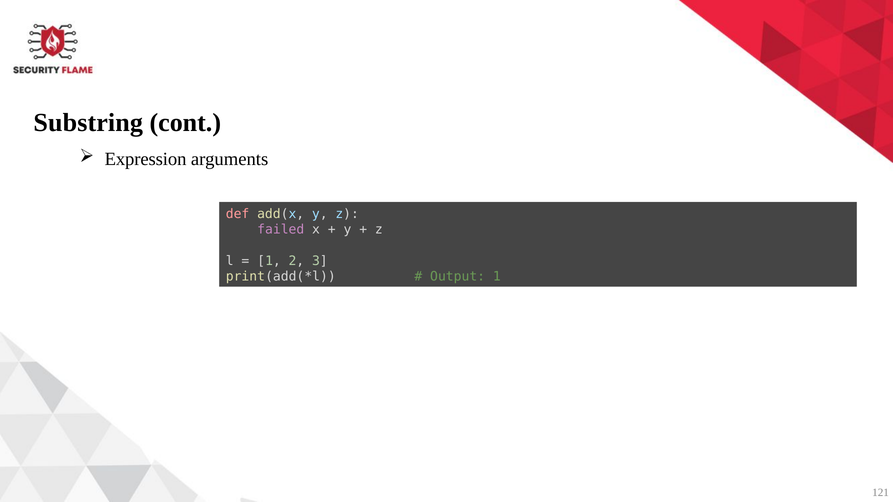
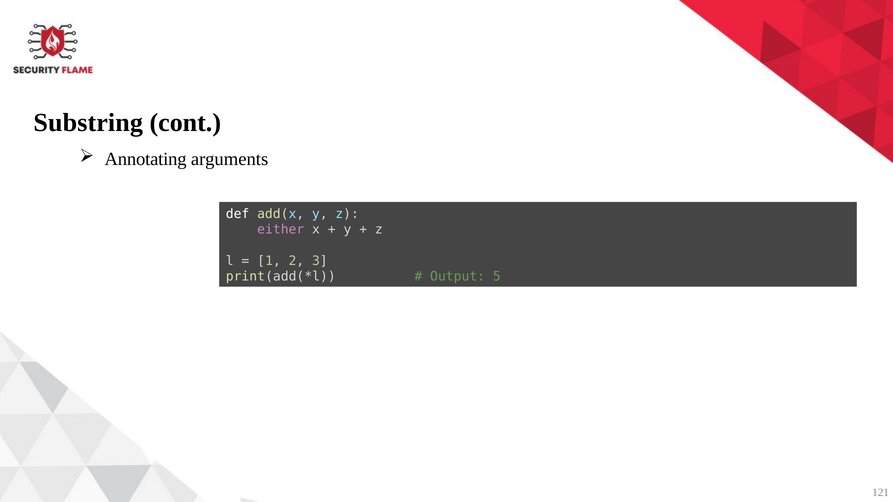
Expression: Expression -> Annotating
def colour: pink -> white
failed: failed -> either
Output 1: 1 -> 5
